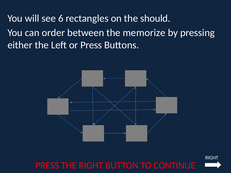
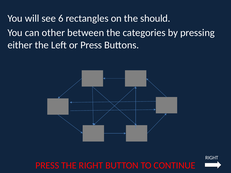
order: order -> other
memorize: memorize -> categories
